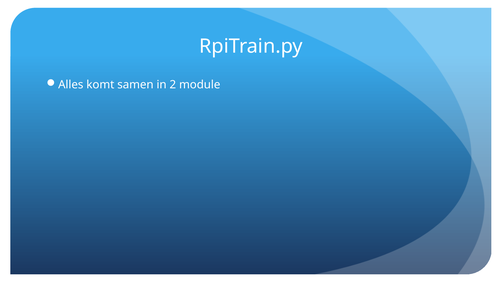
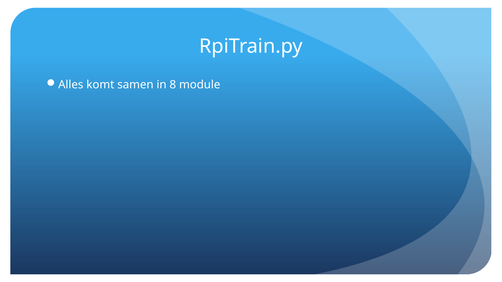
2: 2 -> 8
